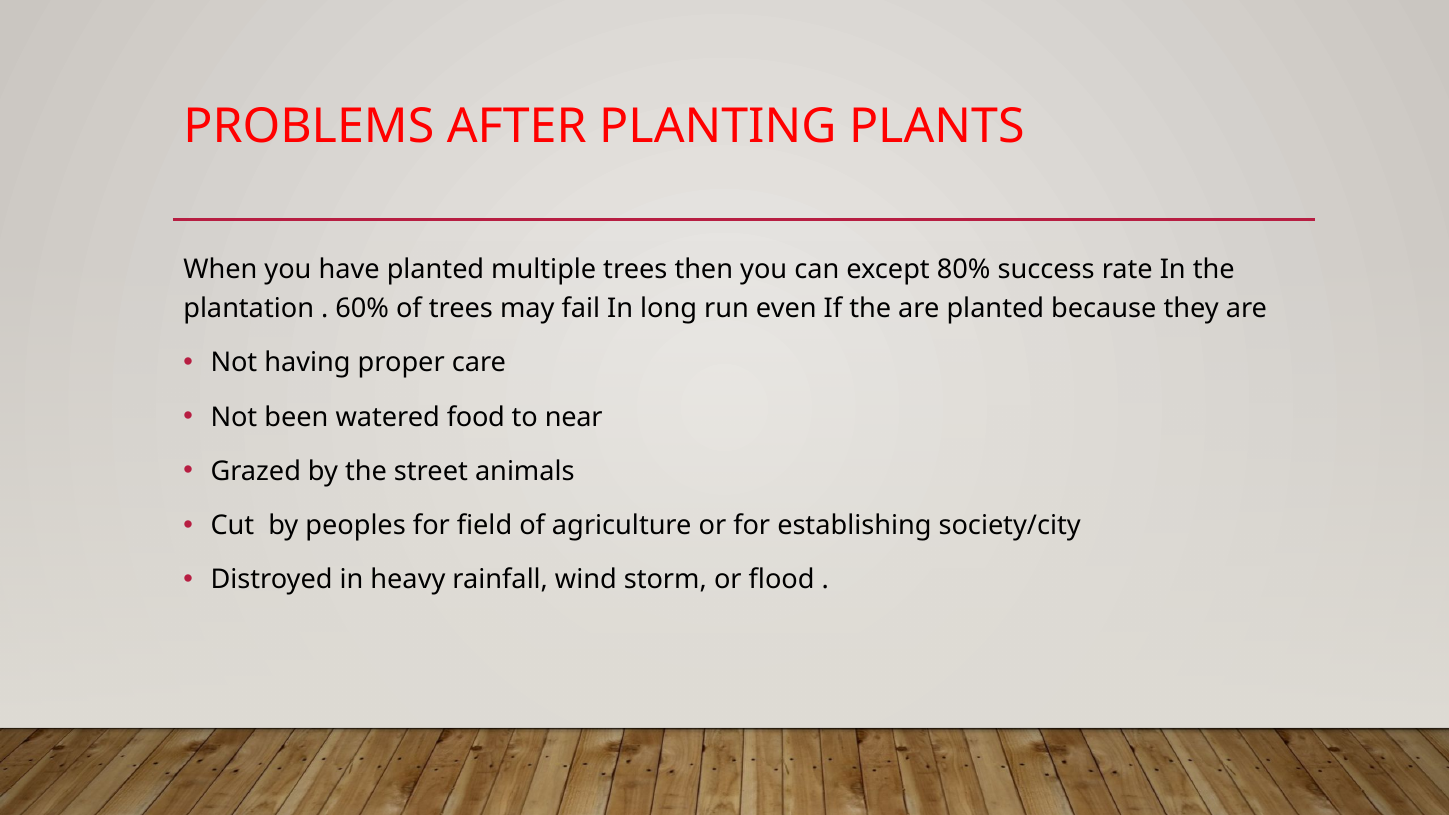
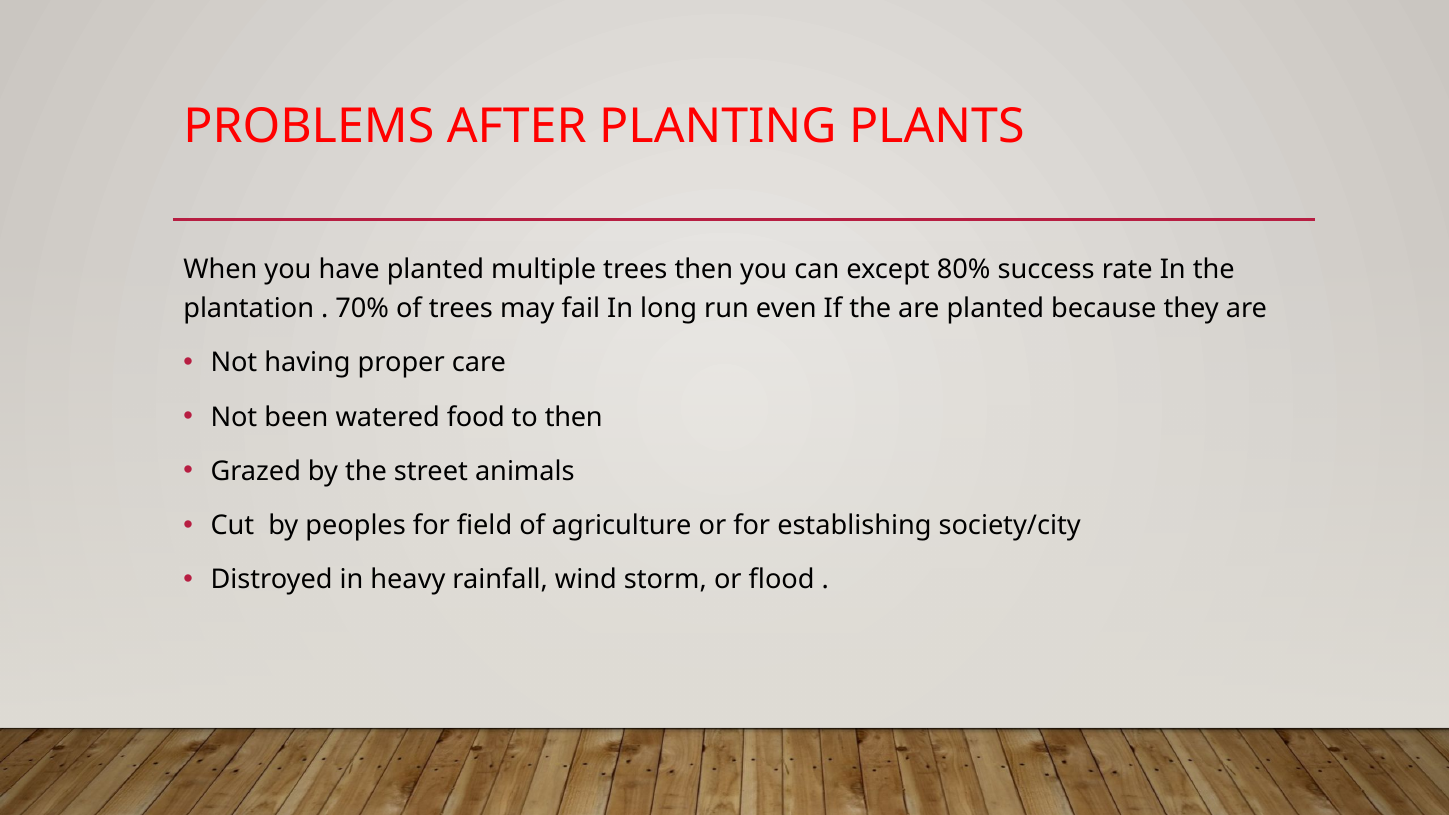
60%: 60% -> 70%
to near: near -> then
